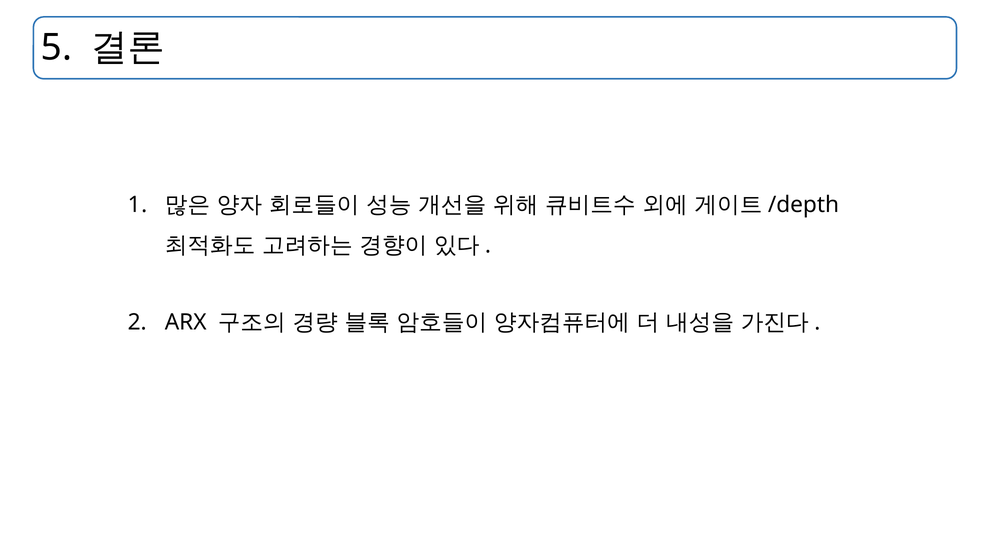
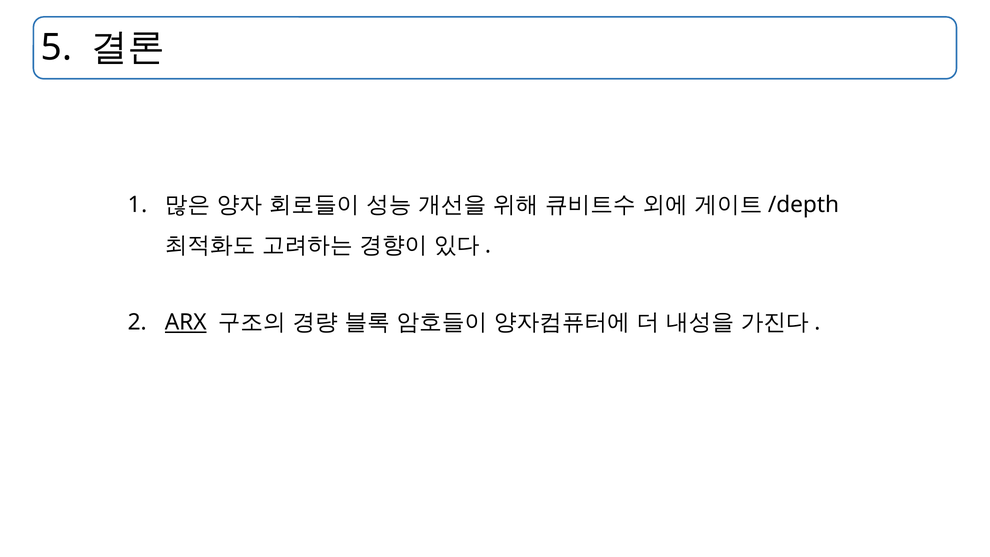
ARX underline: none -> present
